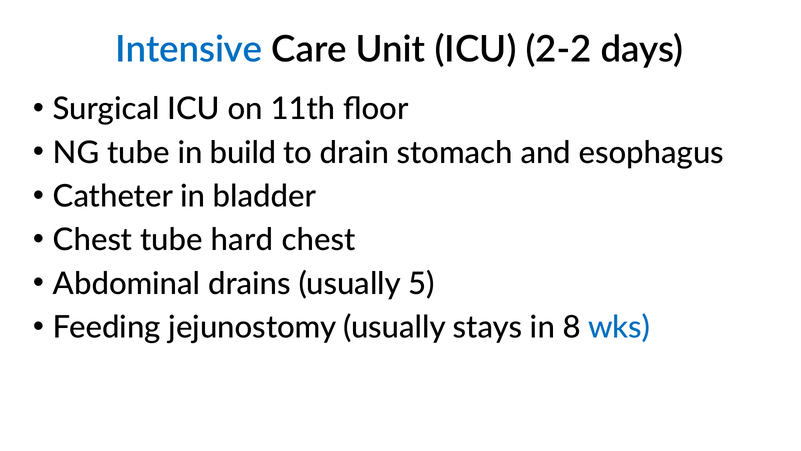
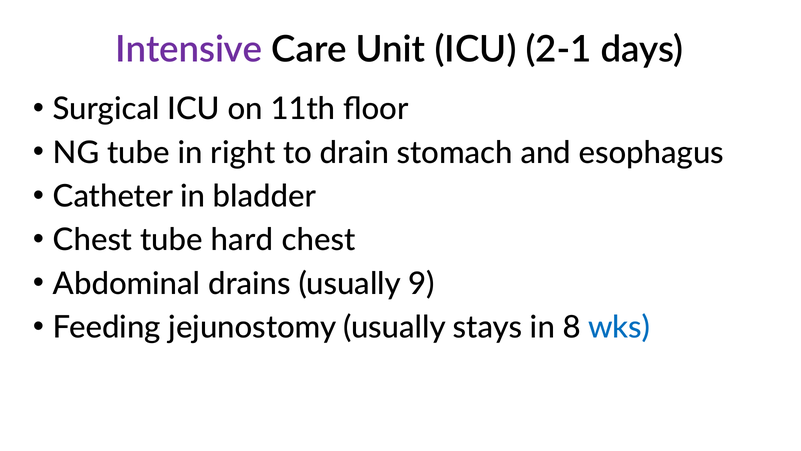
Intensive colour: blue -> purple
2-2: 2-2 -> 2-1
build: build -> right
5: 5 -> 9
